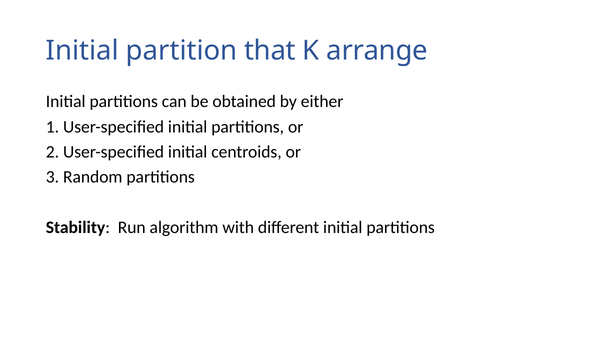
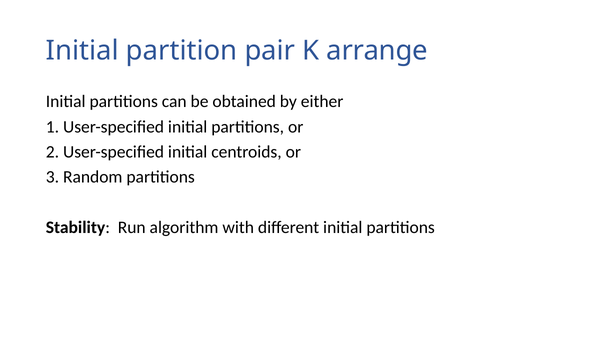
that: that -> pair
